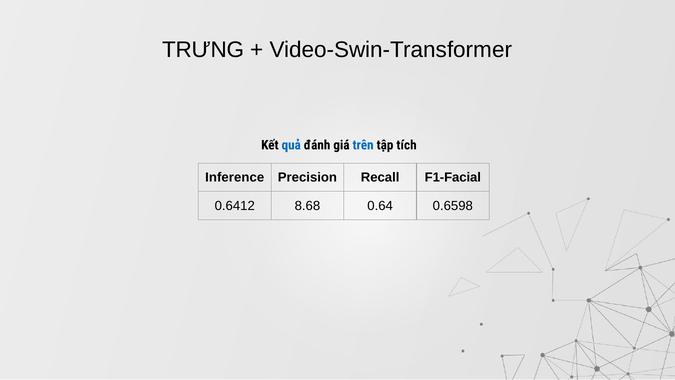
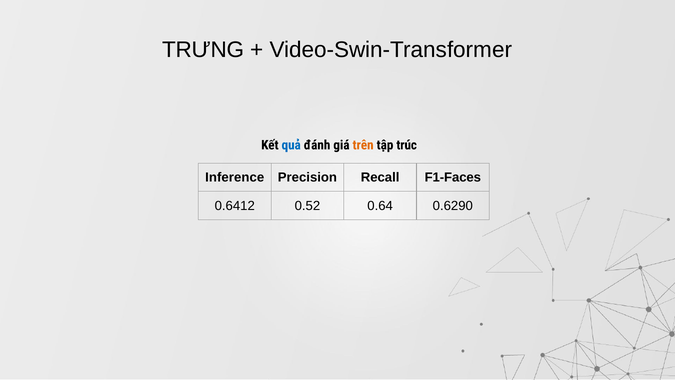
trên colour: blue -> orange
tích: tích -> trúc
F1-Facial: F1-Facial -> F1-Faces
8.68: 8.68 -> 0.52
0.6598: 0.6598 -> 0.6290
